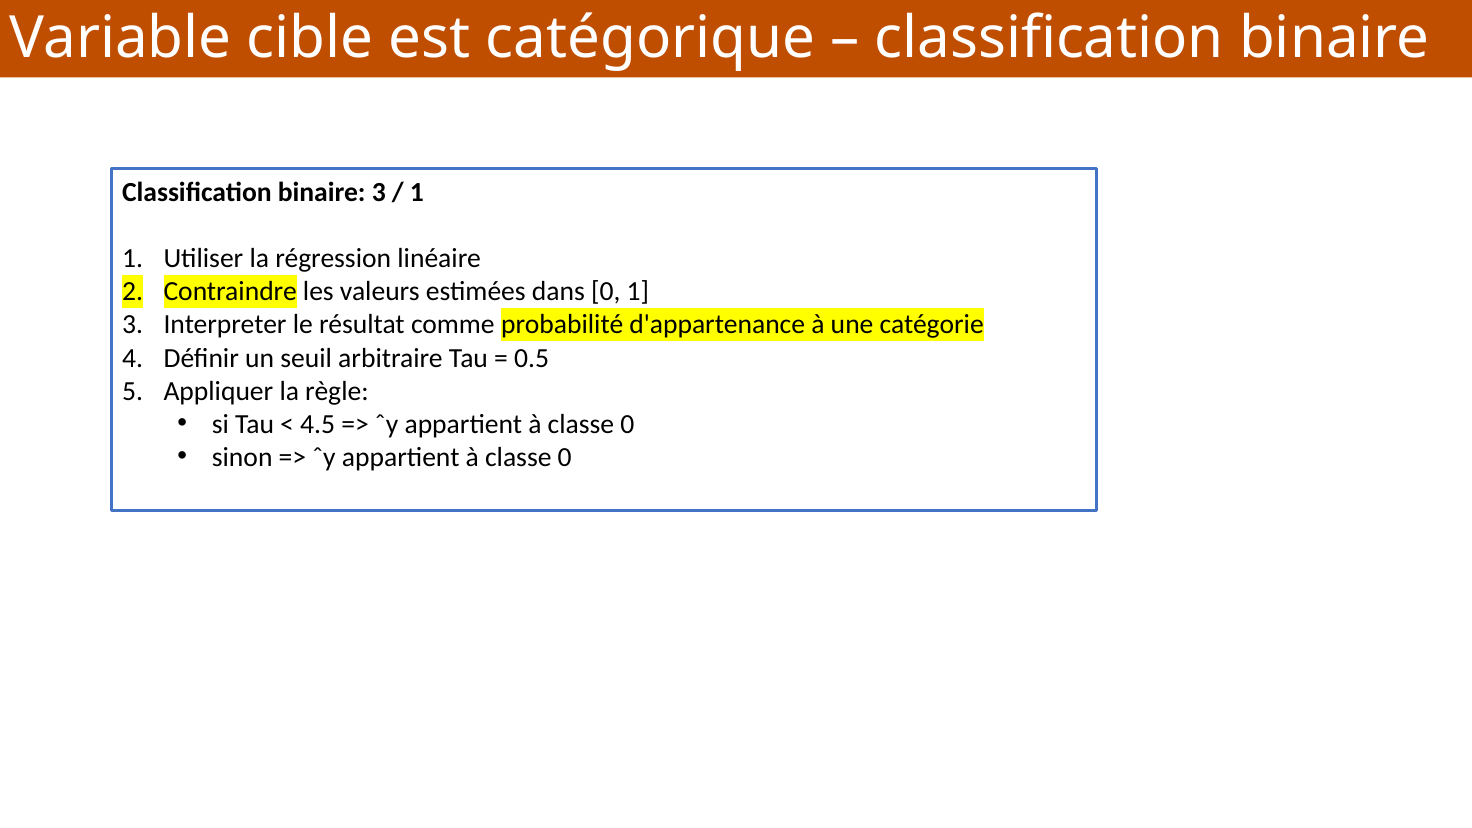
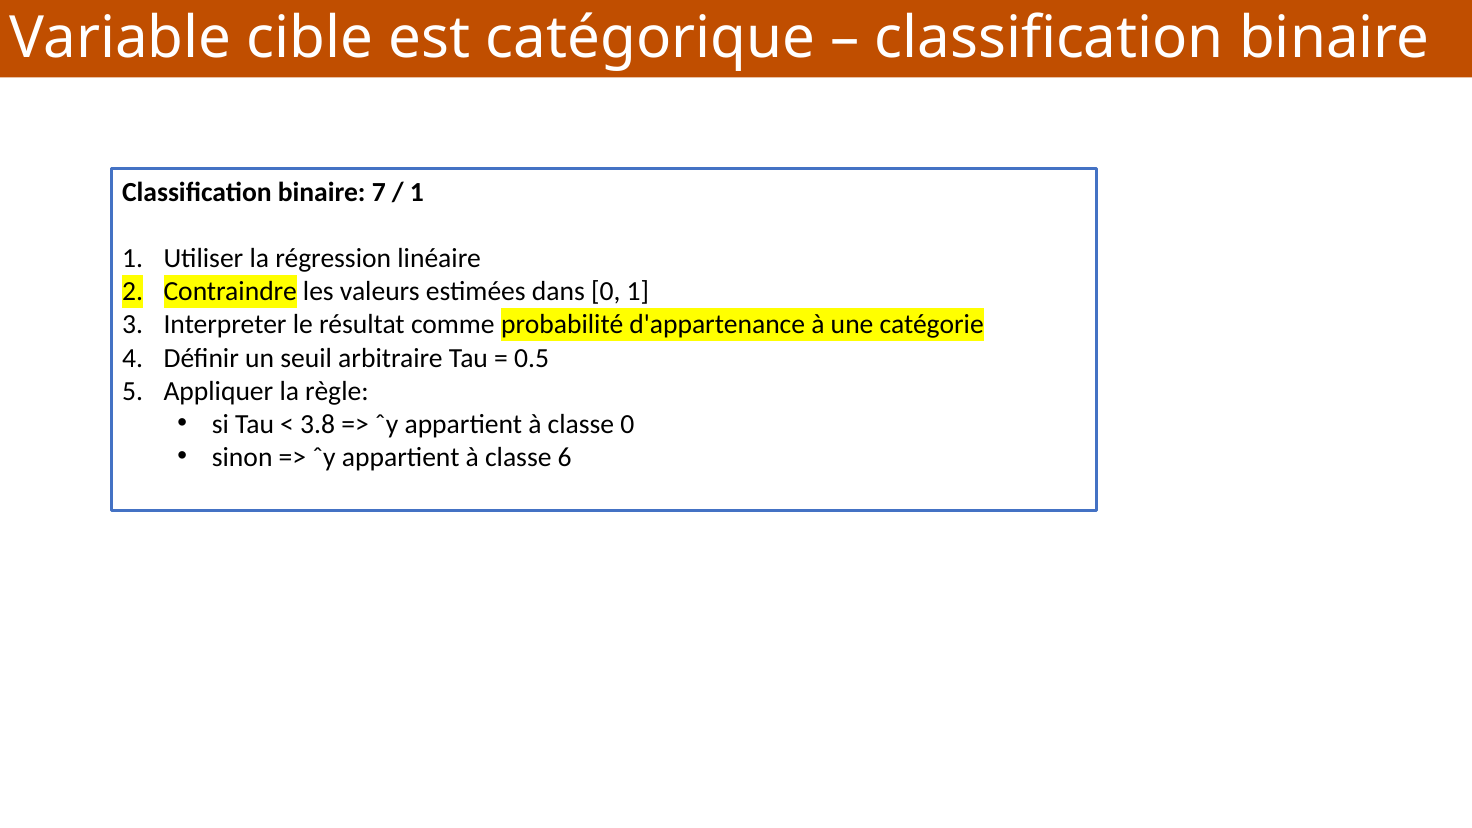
binaire 3: 3 -> 7
4.5: 4.5 -> 3.8
0 at (565, 457): 0 -> 6
